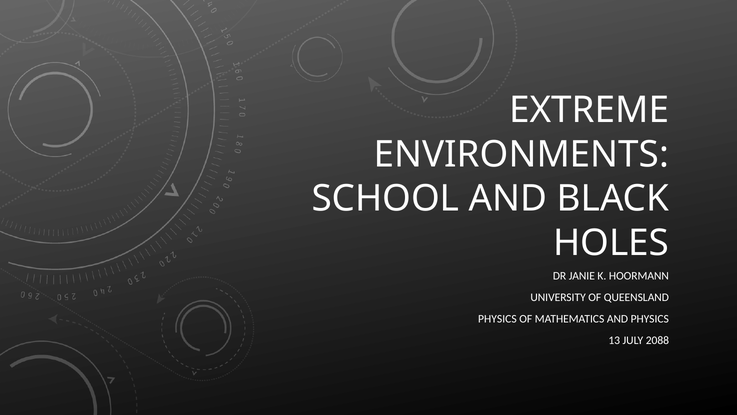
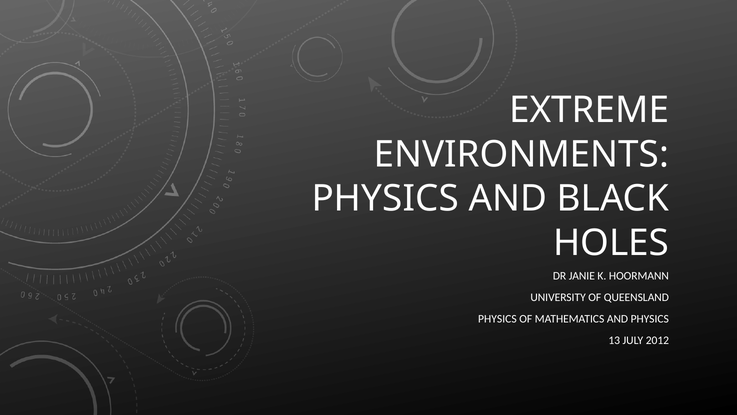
SCHOOL at (385, 199): SCHOOL -> PHYSICS
2088: 2088 -> 2012
